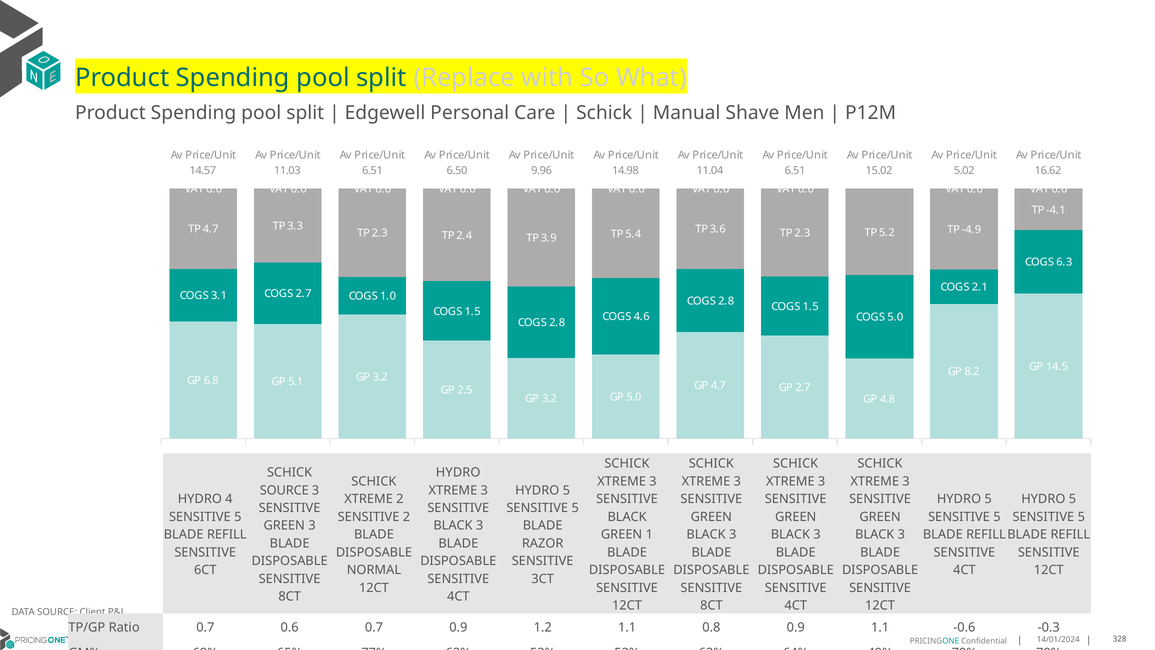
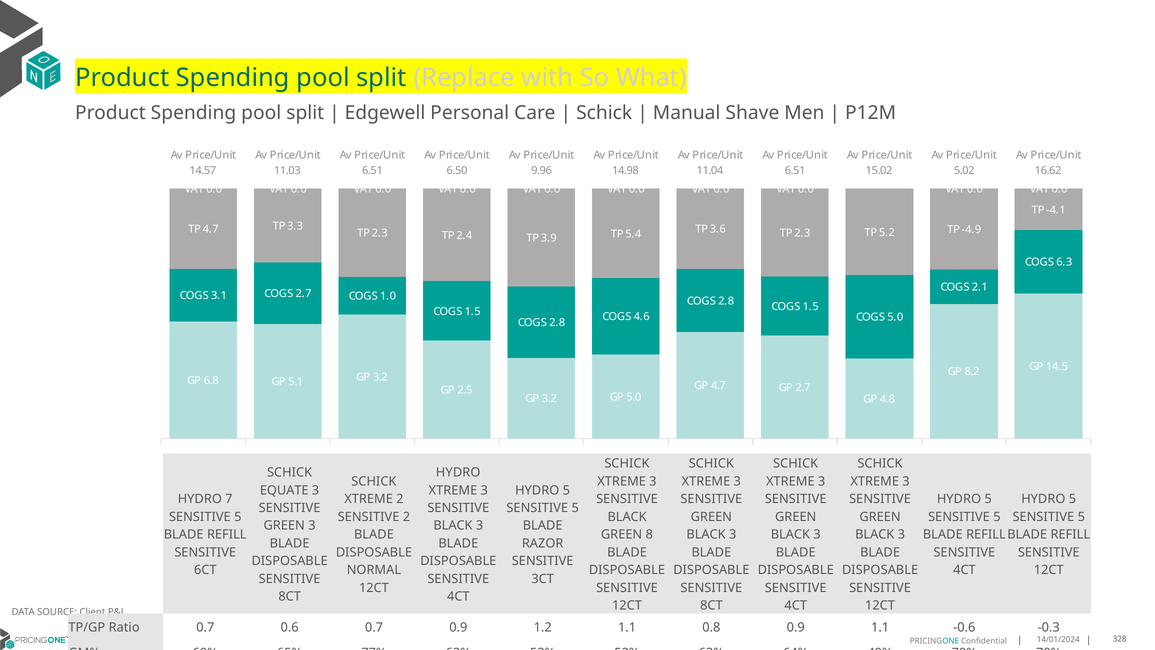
SOURCE at (284, 490): SOURCE -> EQUATE
4: 4 -> 7
1: 1 -> 8
